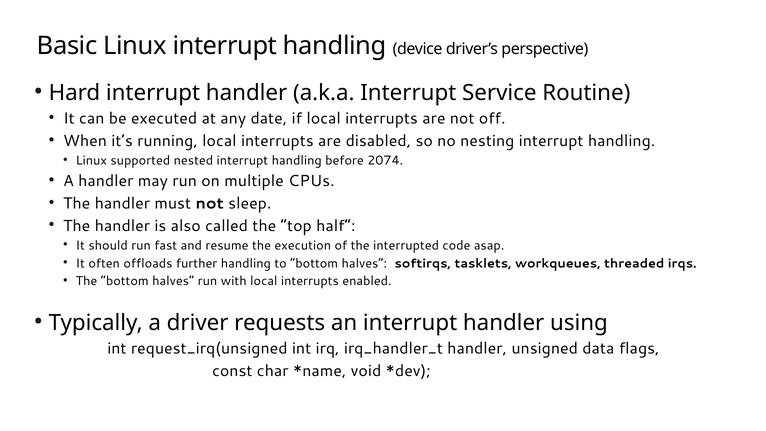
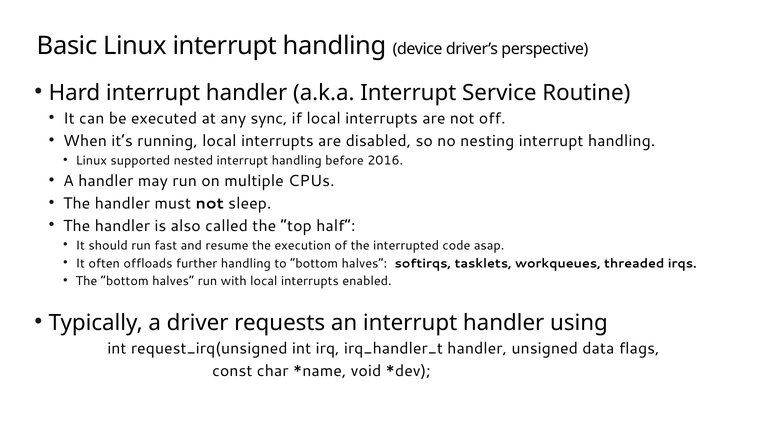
date: date -> sync
2074: 2074 -> 2016
